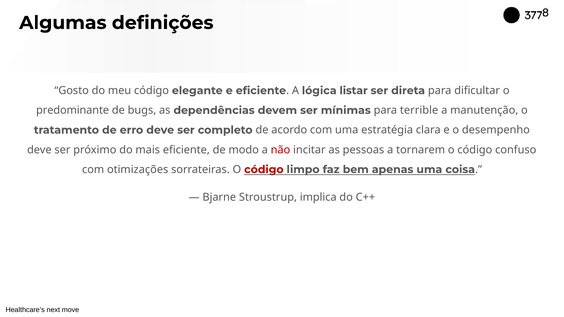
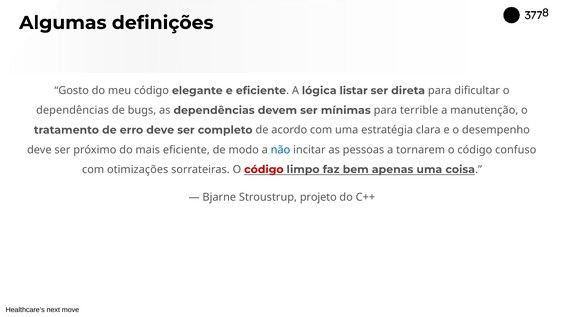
predominante at (73, 110): predominante -> dependências
não colour: red -> blue
implica: implica -> projeto
